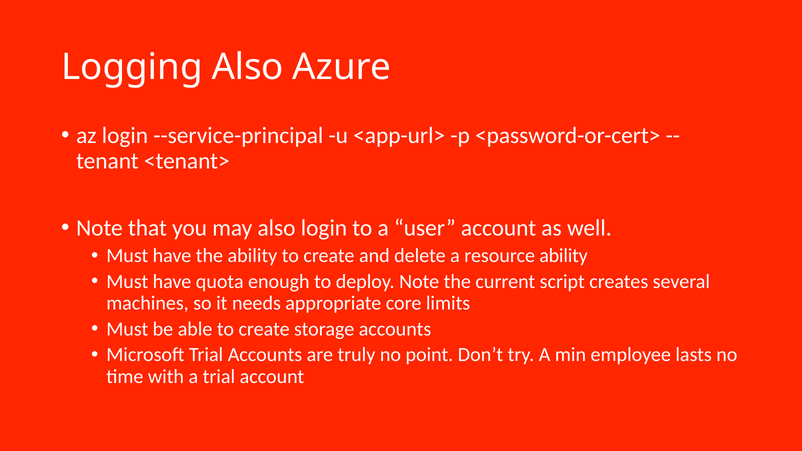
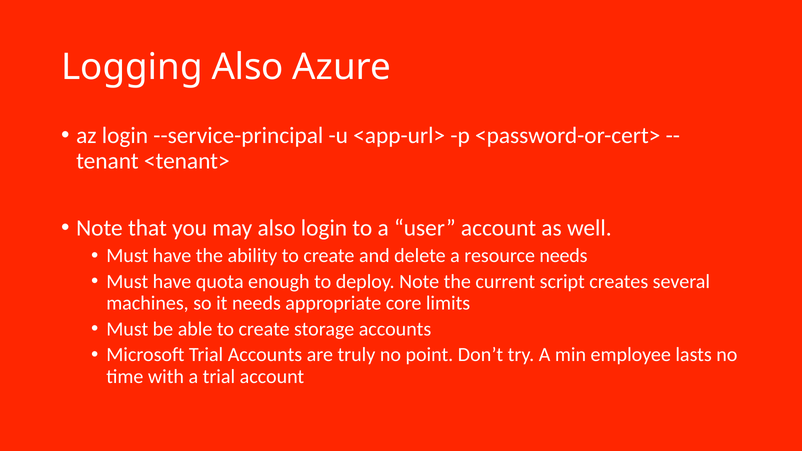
resource ability: ability -> needs
